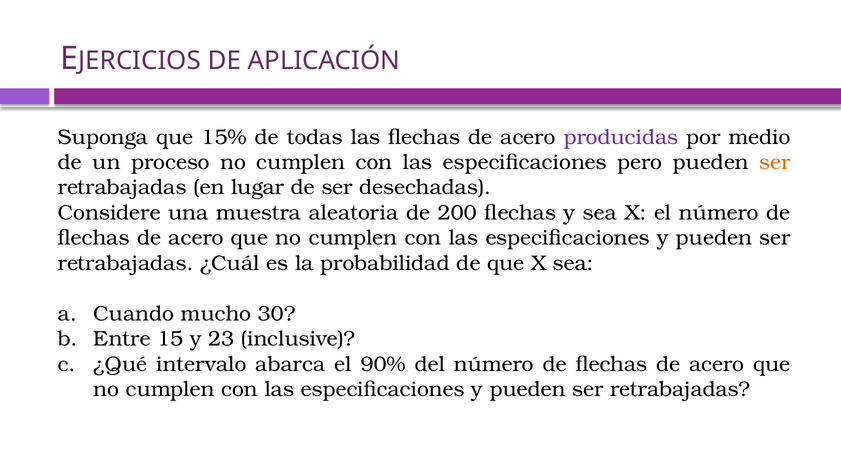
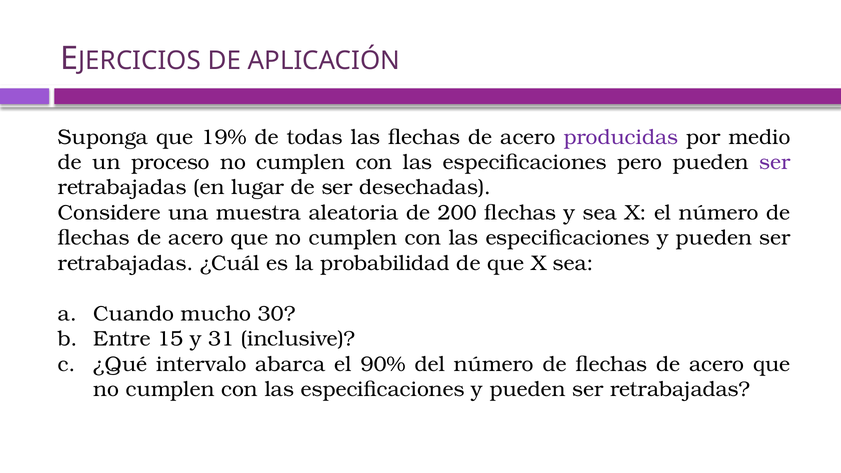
15%: 15% -> 19%
ser at (775, 162) colour: orange -> purple
23: 23 -> 31
